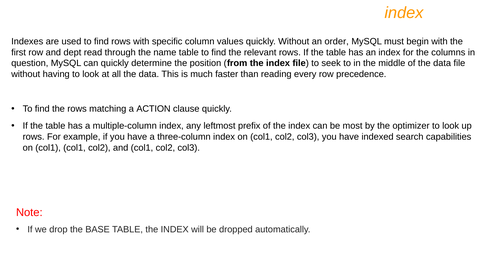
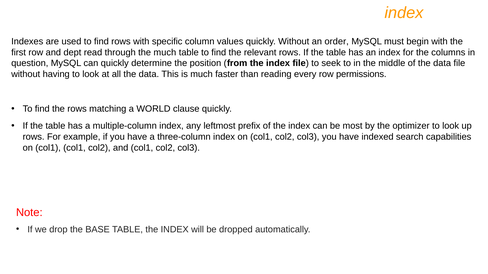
the name: name -> much
precedence: precedence -> permissions
ACTION: ACTION -> WORLD
